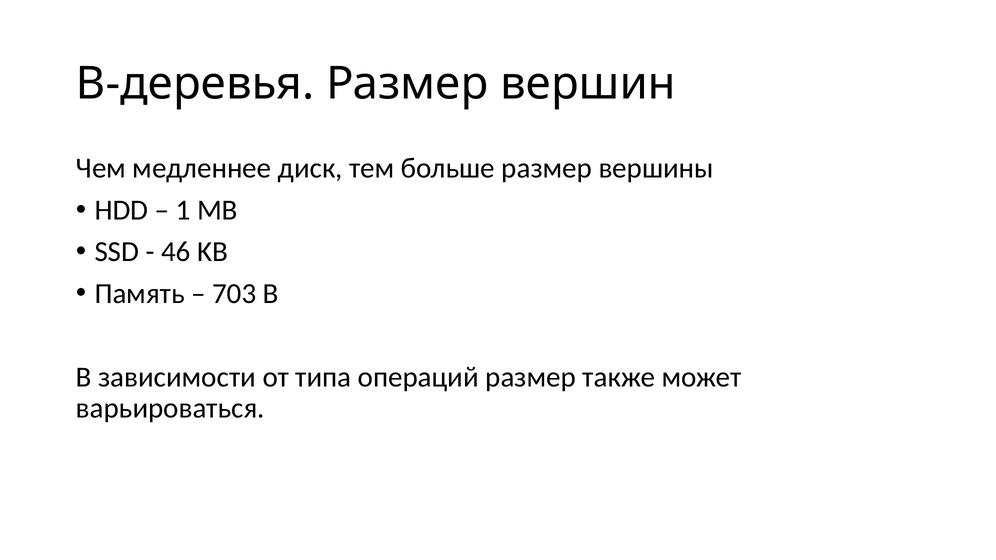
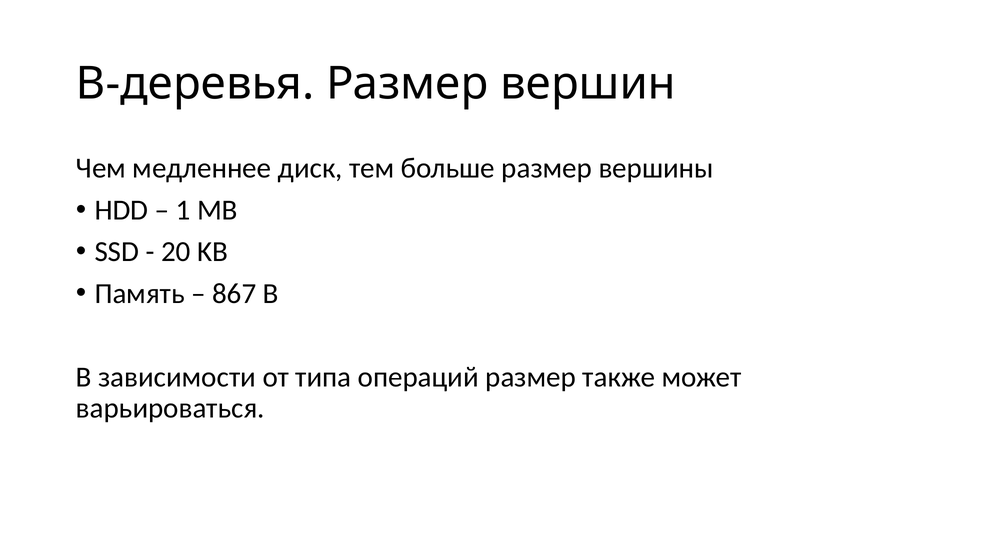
46: 46 -> 20
703: 703 -> 867
